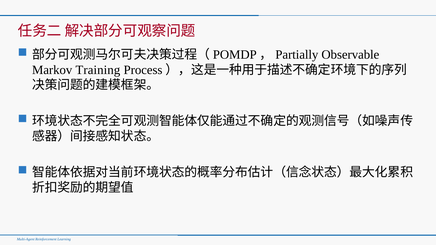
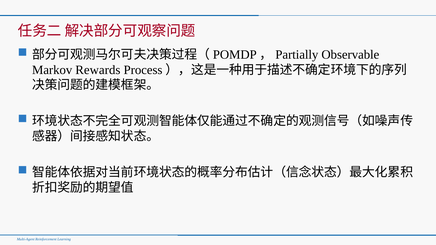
Training: Training -> Rewards
